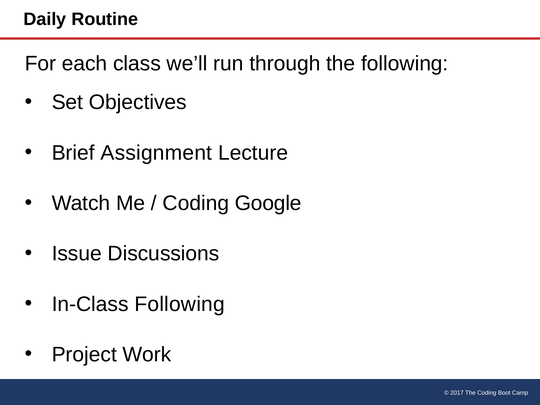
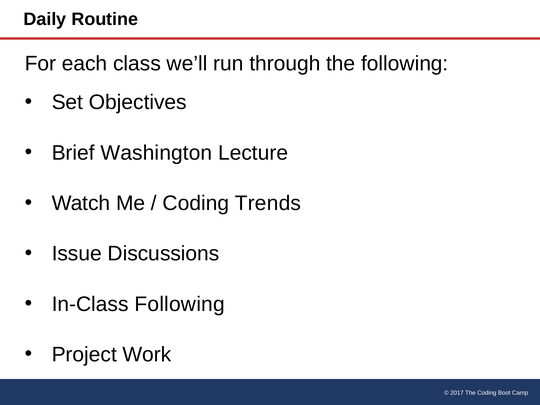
Assignment: Assignment -> Washington
Google: Google -> Trends
